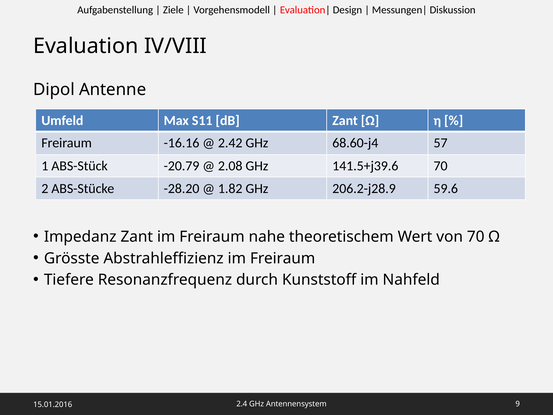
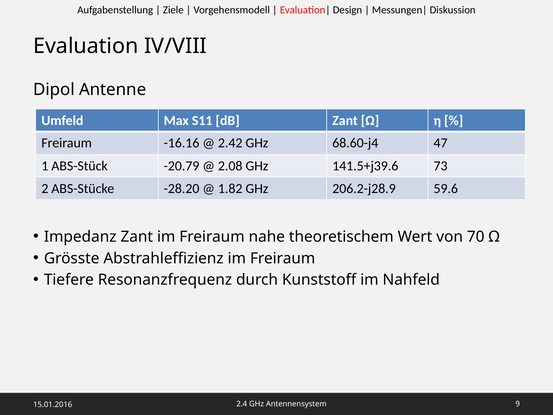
57: 57 -> 47
141.5+j39.6 70: 70 -> 73
